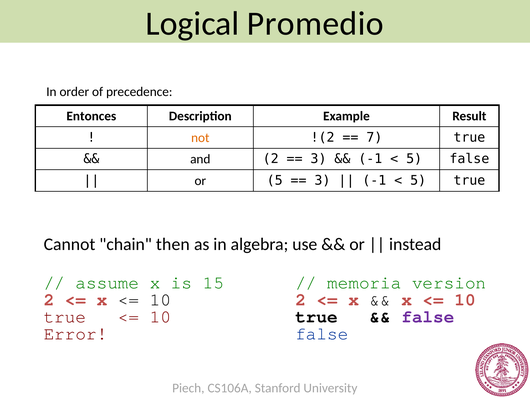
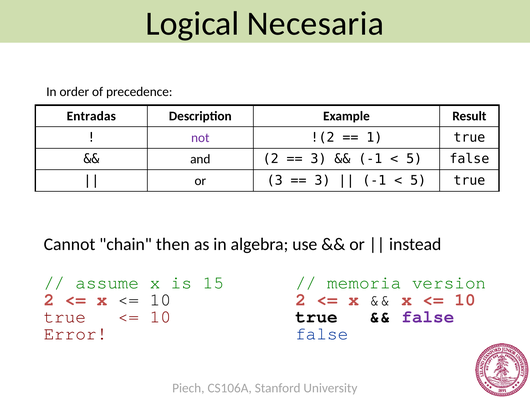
Promedio: Promedio -> Necesaria
Entonces: Entonces -> Entradas
not colour: orange -> purple
7: 7 -> 1
or 5: 5 -> 3
